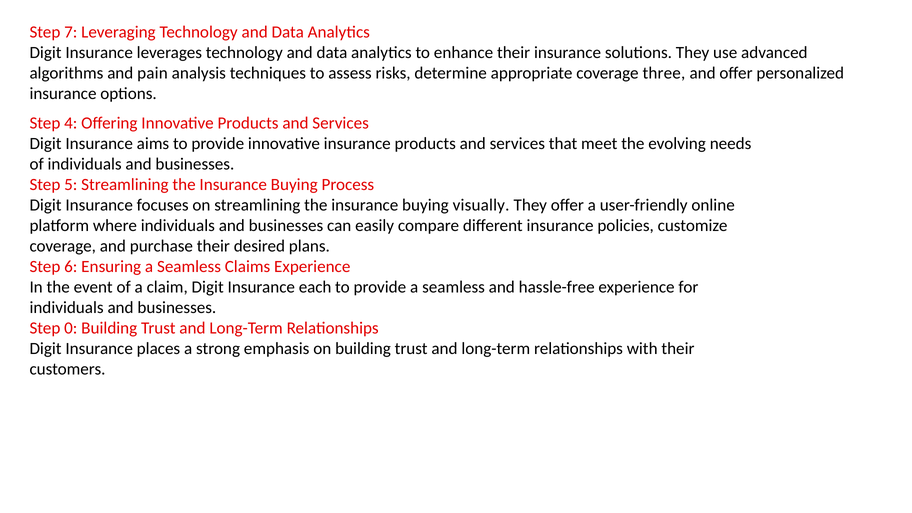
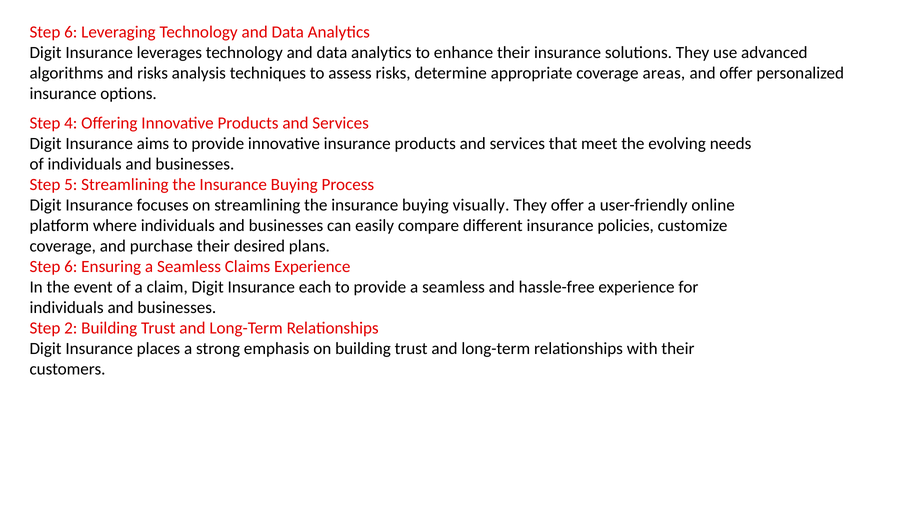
7 at (71, 32): 7 -> 6
and pain: pain -> risks
three: three -> areas
0: 0 -> 2
